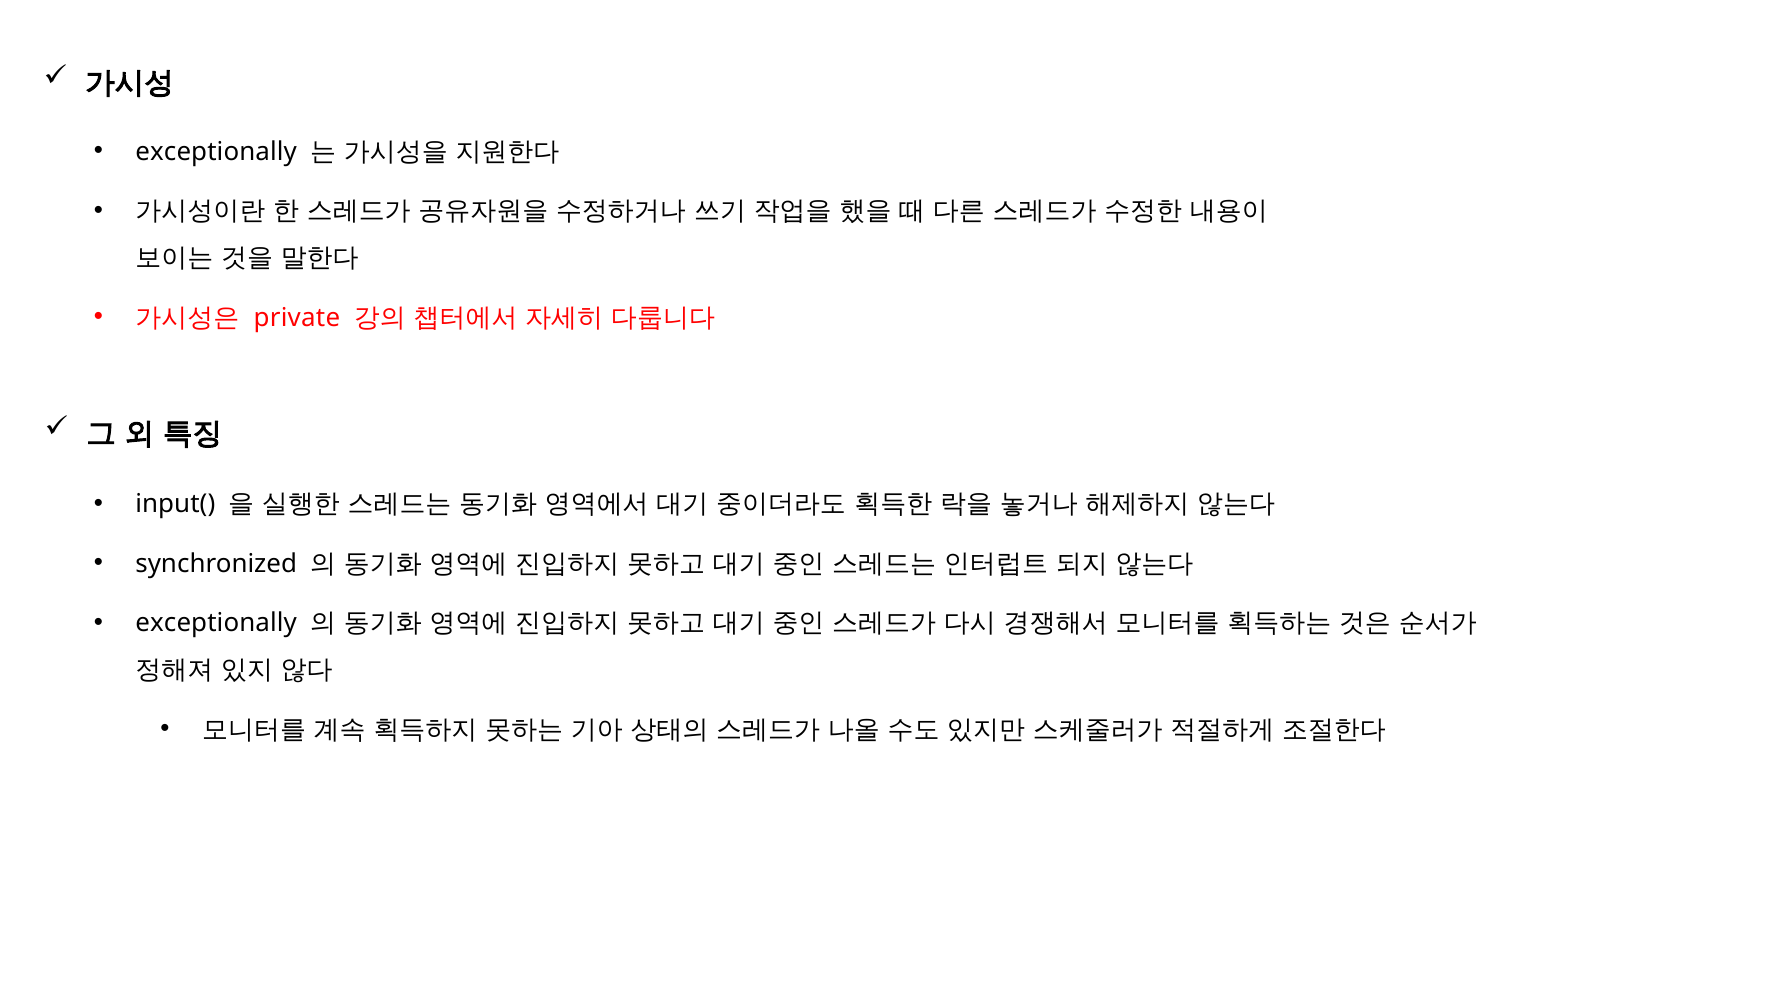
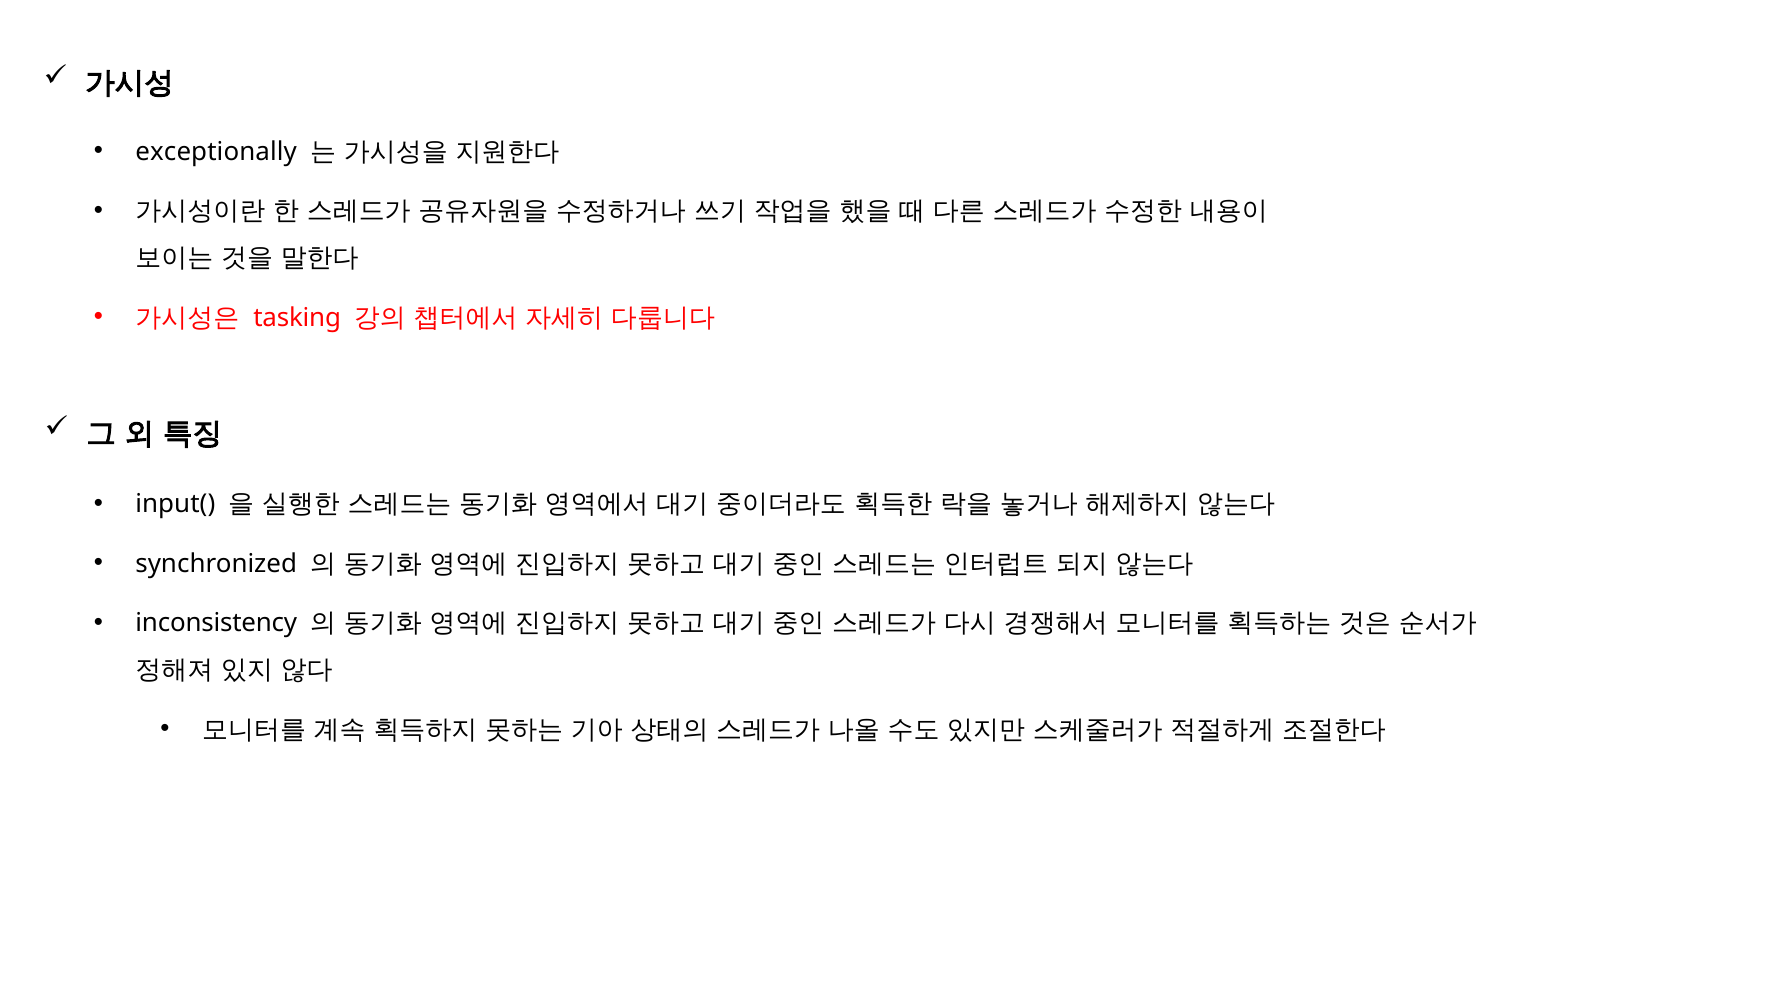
private: private -> tasking
exceptionally at (216, 623): exceptionally -> inconsistency
